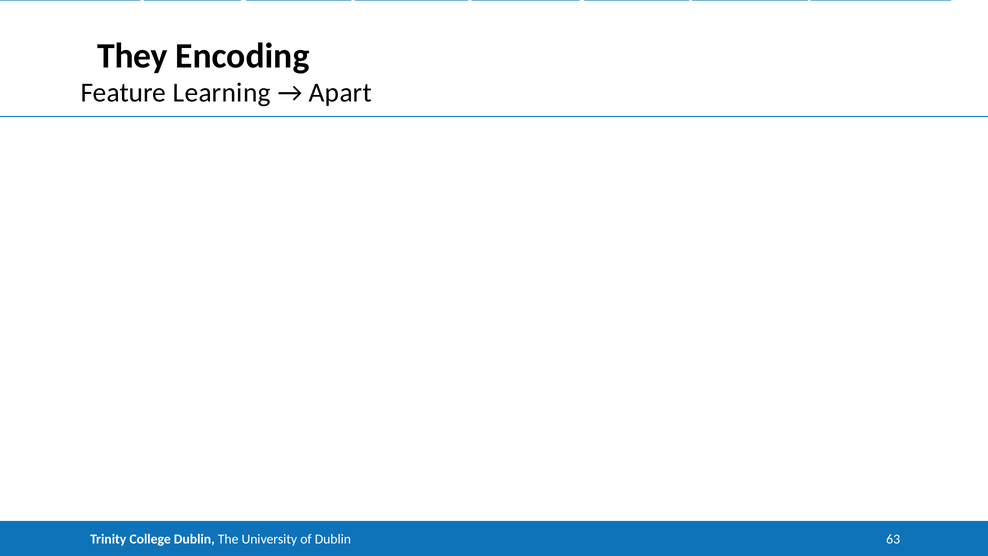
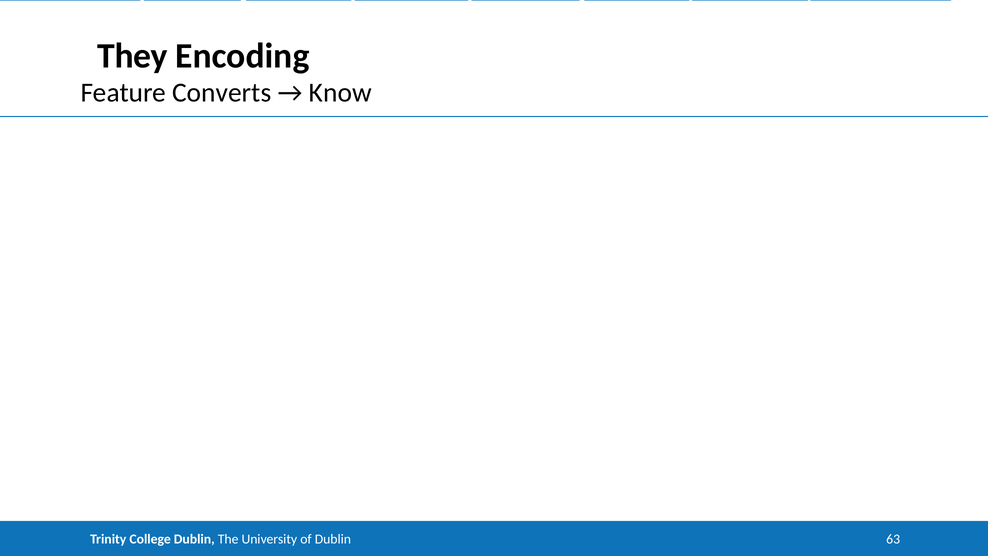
Learning: Learning -> Converts
Apart: Apart -> Know
